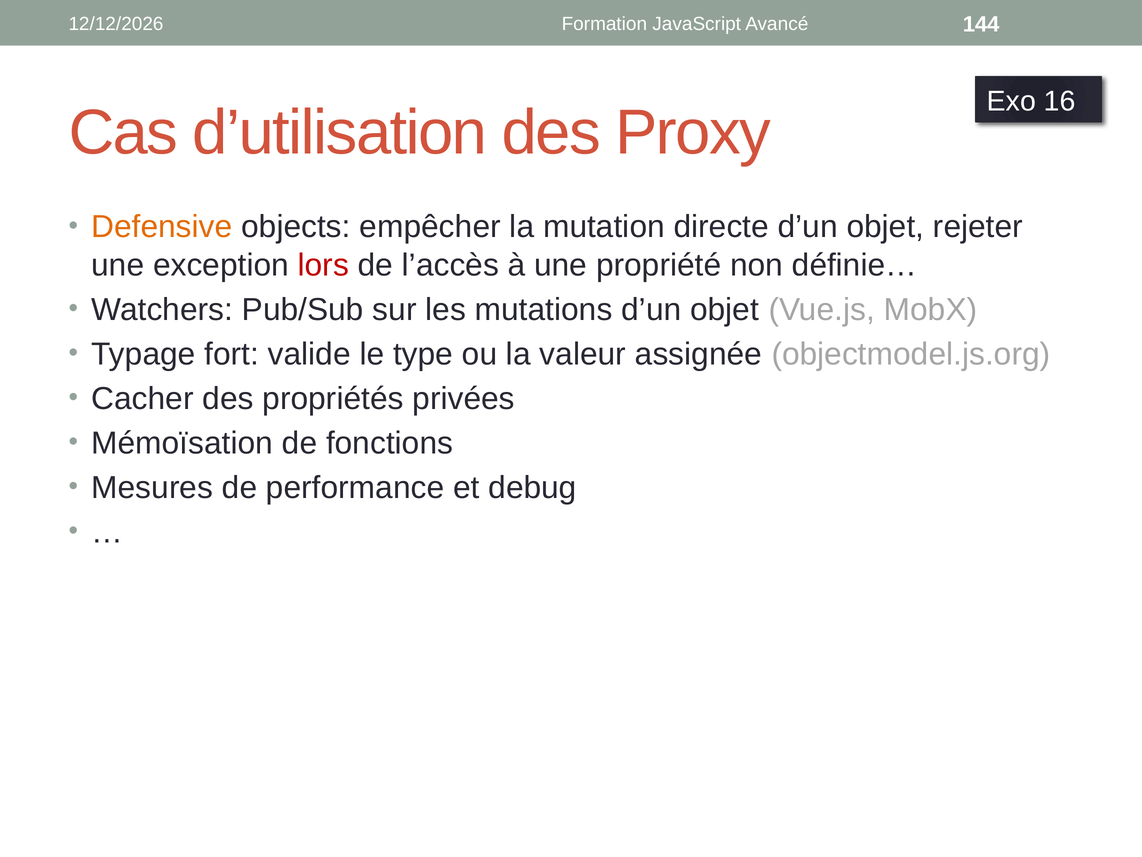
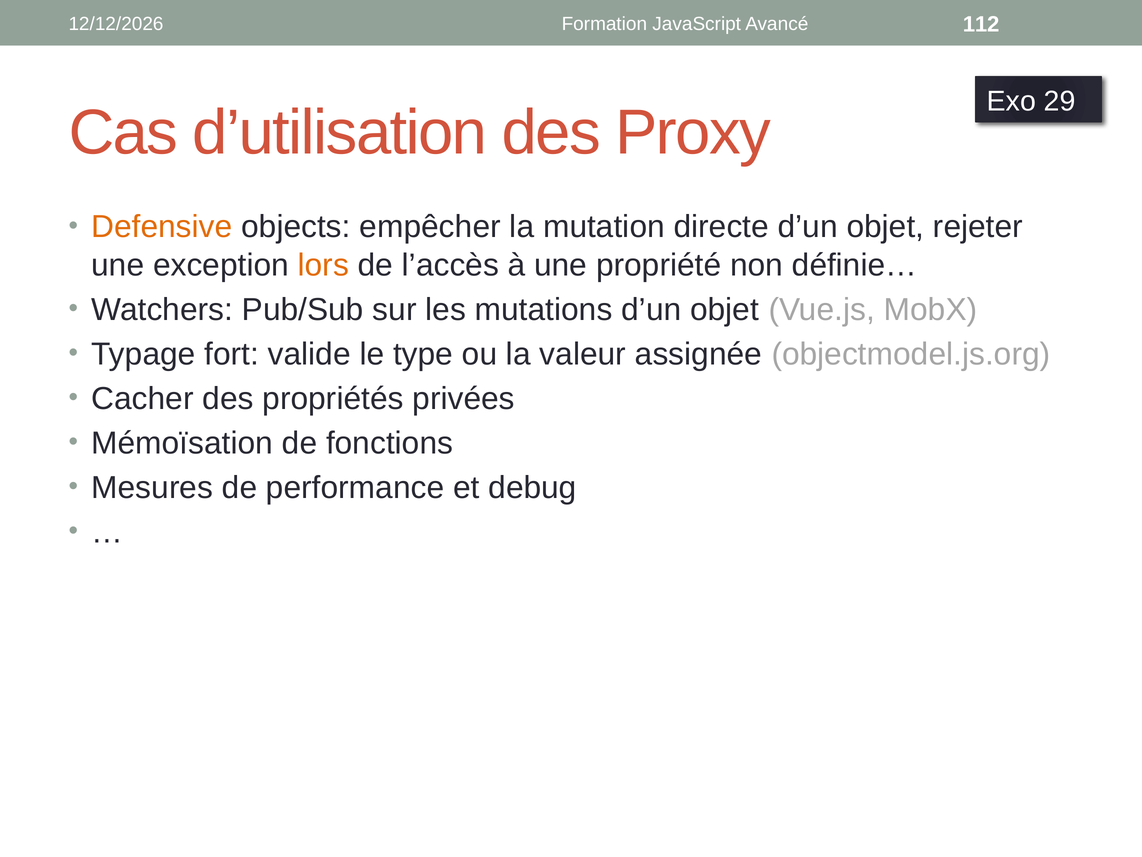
144: 144 -> 112
16: 16 -> 29
lors colour: red -> orange
